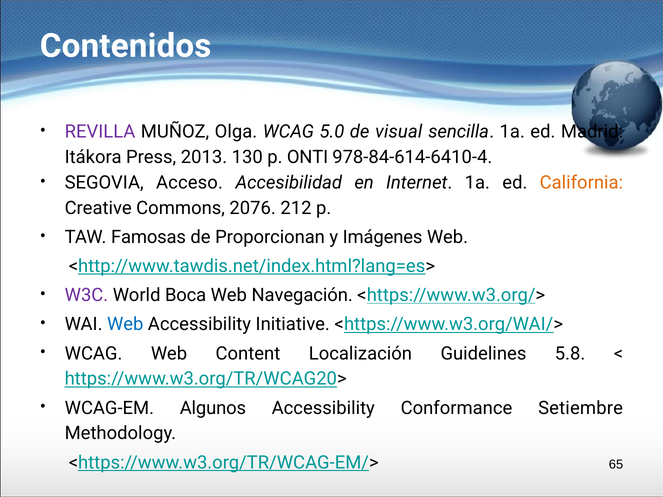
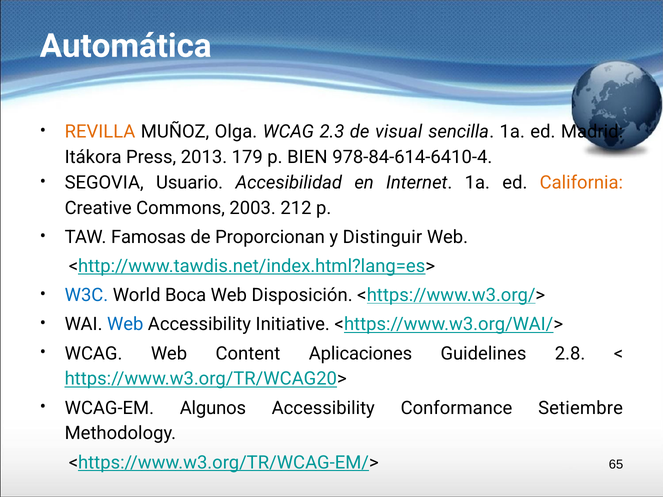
Contenidos: Contenidos -> Automática
REVILLA colour: purple -> orange
5.0: 5.0 -> 2.3
130: 130 -> 179
ONTI: ONTI -> BIEN
Acceso: Acceso -> Usuario
2076: 2076 -> 2003
Imágenes: Imágenes -> Distinguir
W3C colour: purple -> blue
Navegación: Navegación -> Disposición
Localización: Localización -> Aplicaciones
5.8: 5.8 -> 2.8
